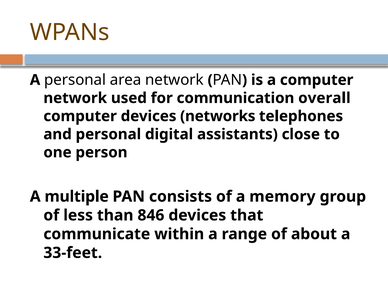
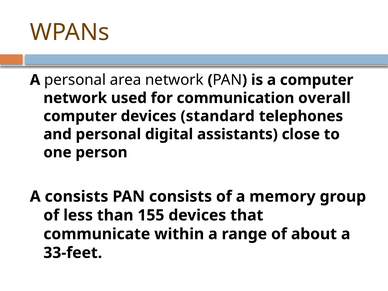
networks: networks -> standard
A multiple: multiple -> consists
846: 846 -> 155
